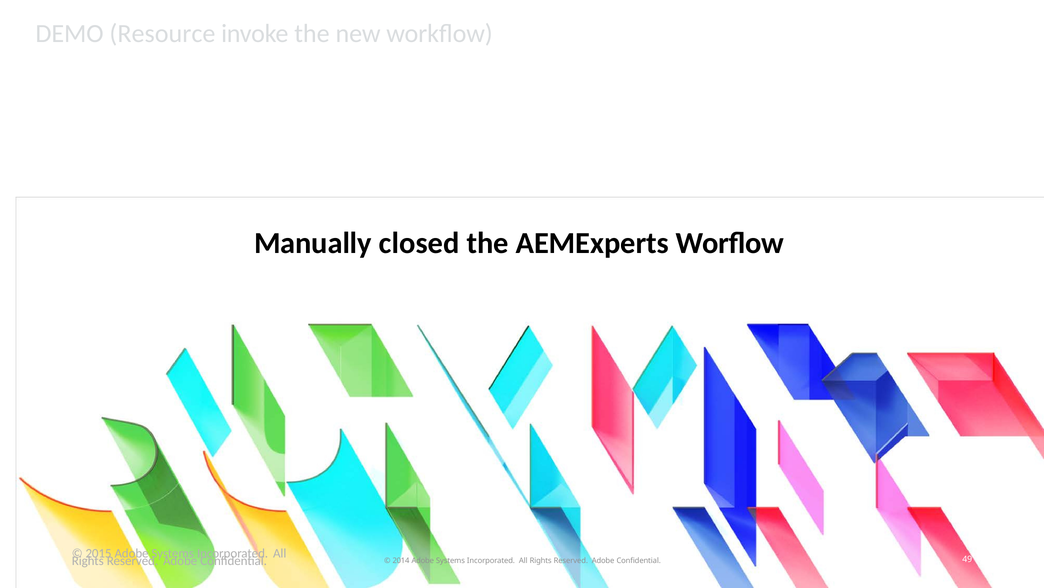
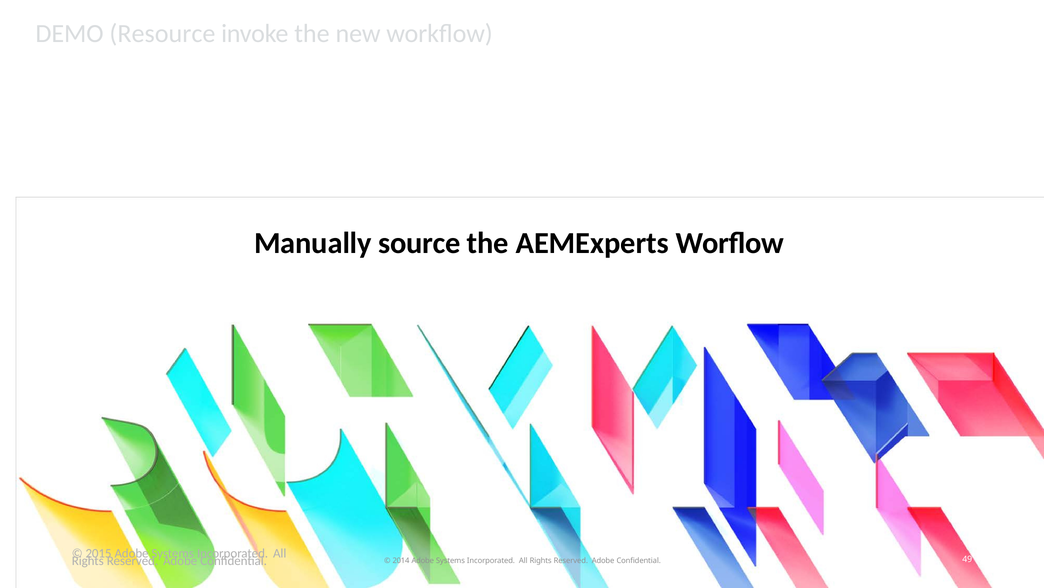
closed: closed -> source
